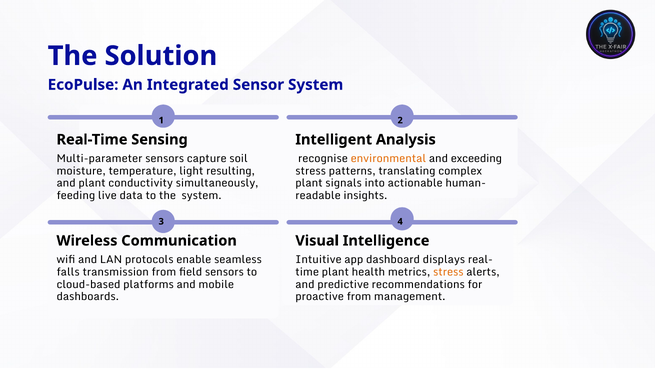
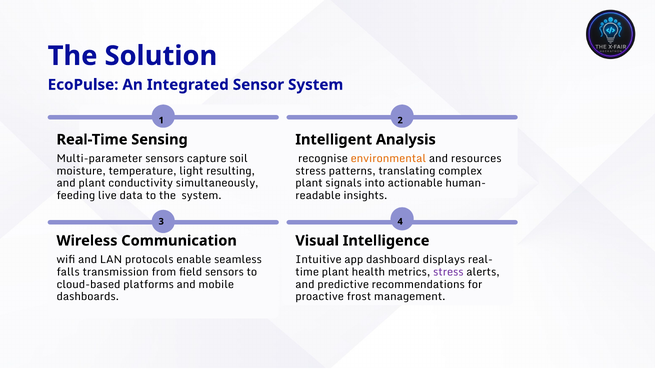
exceeding: exceeding -> resources
stress at (448, 272) colour: orange -> purple
proactive from: from -> frost
